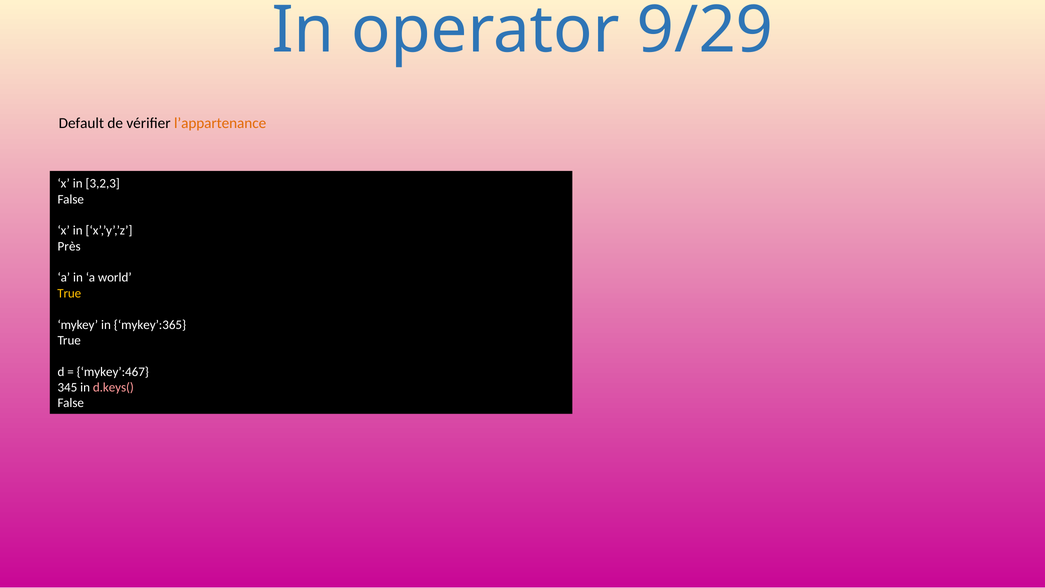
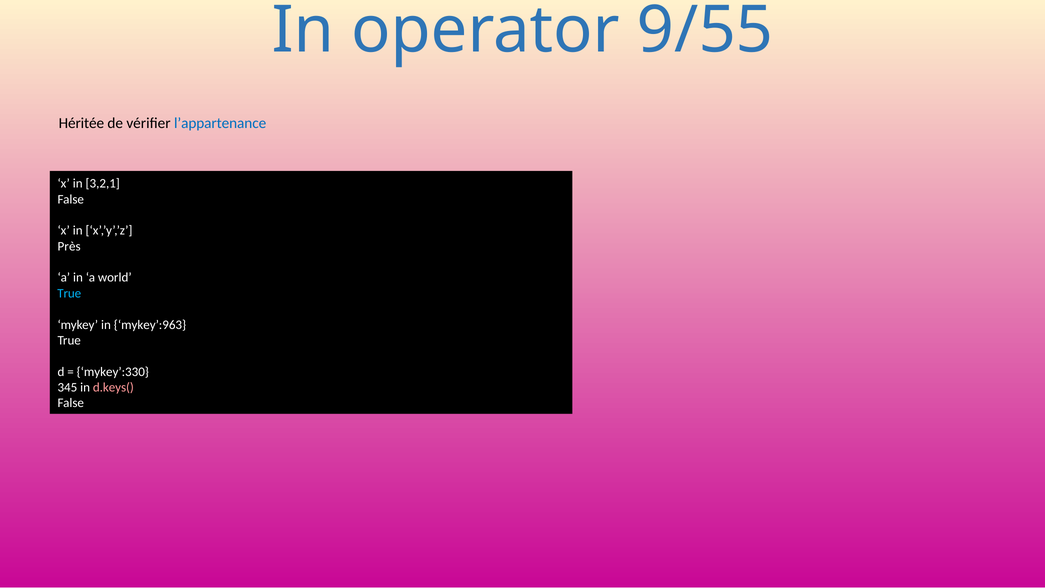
9/29: 9/29 -> 9/55
Default: Default -> Héritée
l’appartenance colour: orange -> blue
3,2,3: 3,2,3 -> 3,2,1
True at (69, 293) colour: yellow -> light blue
mykey’:365: mykey’:365 -> mykey’:963
mykey’:467: mykey’:467 -> mykey’:330
